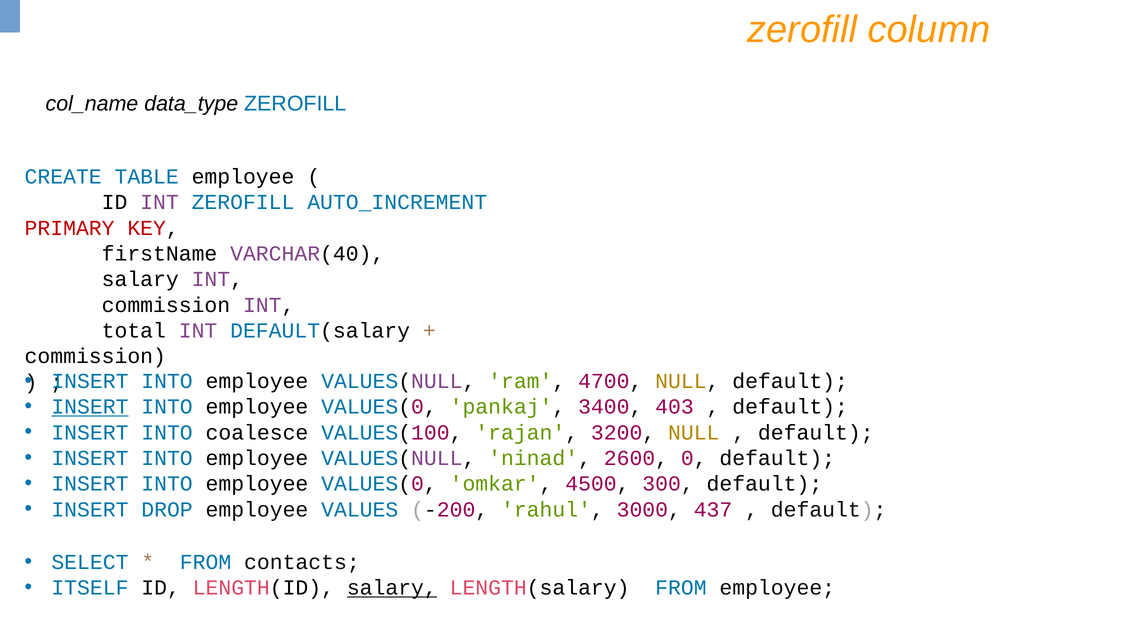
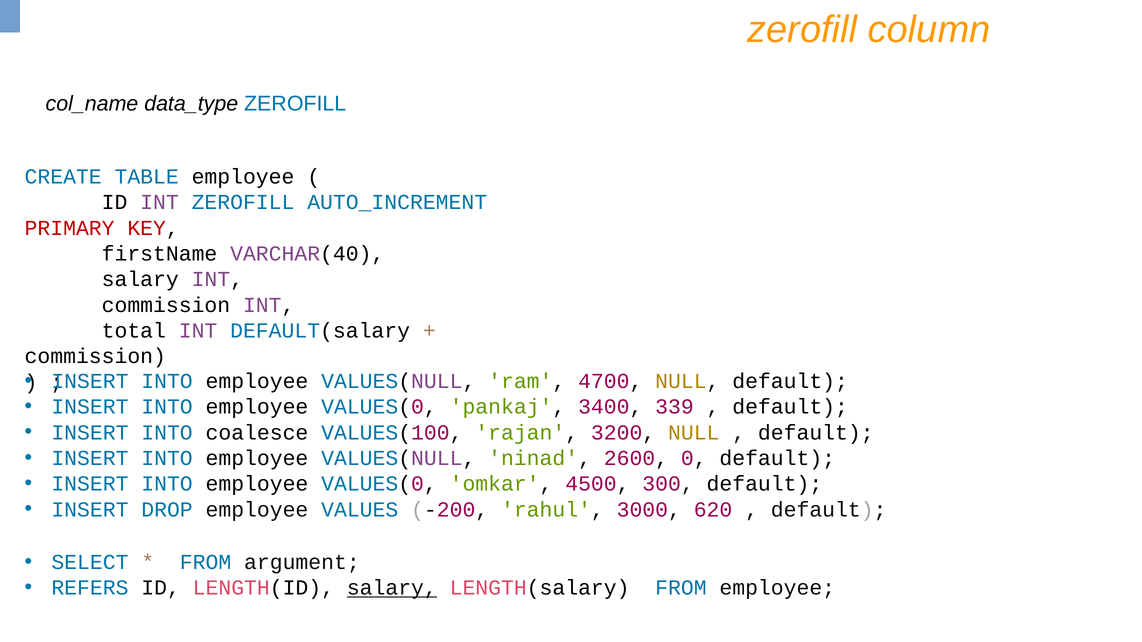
INSERT at (90, 407) underline: present -> none
403: 403 -> 339
437: 437 -> 620
contacts: contacts -> argument
ITSELF: ITSELF -> REFERS
